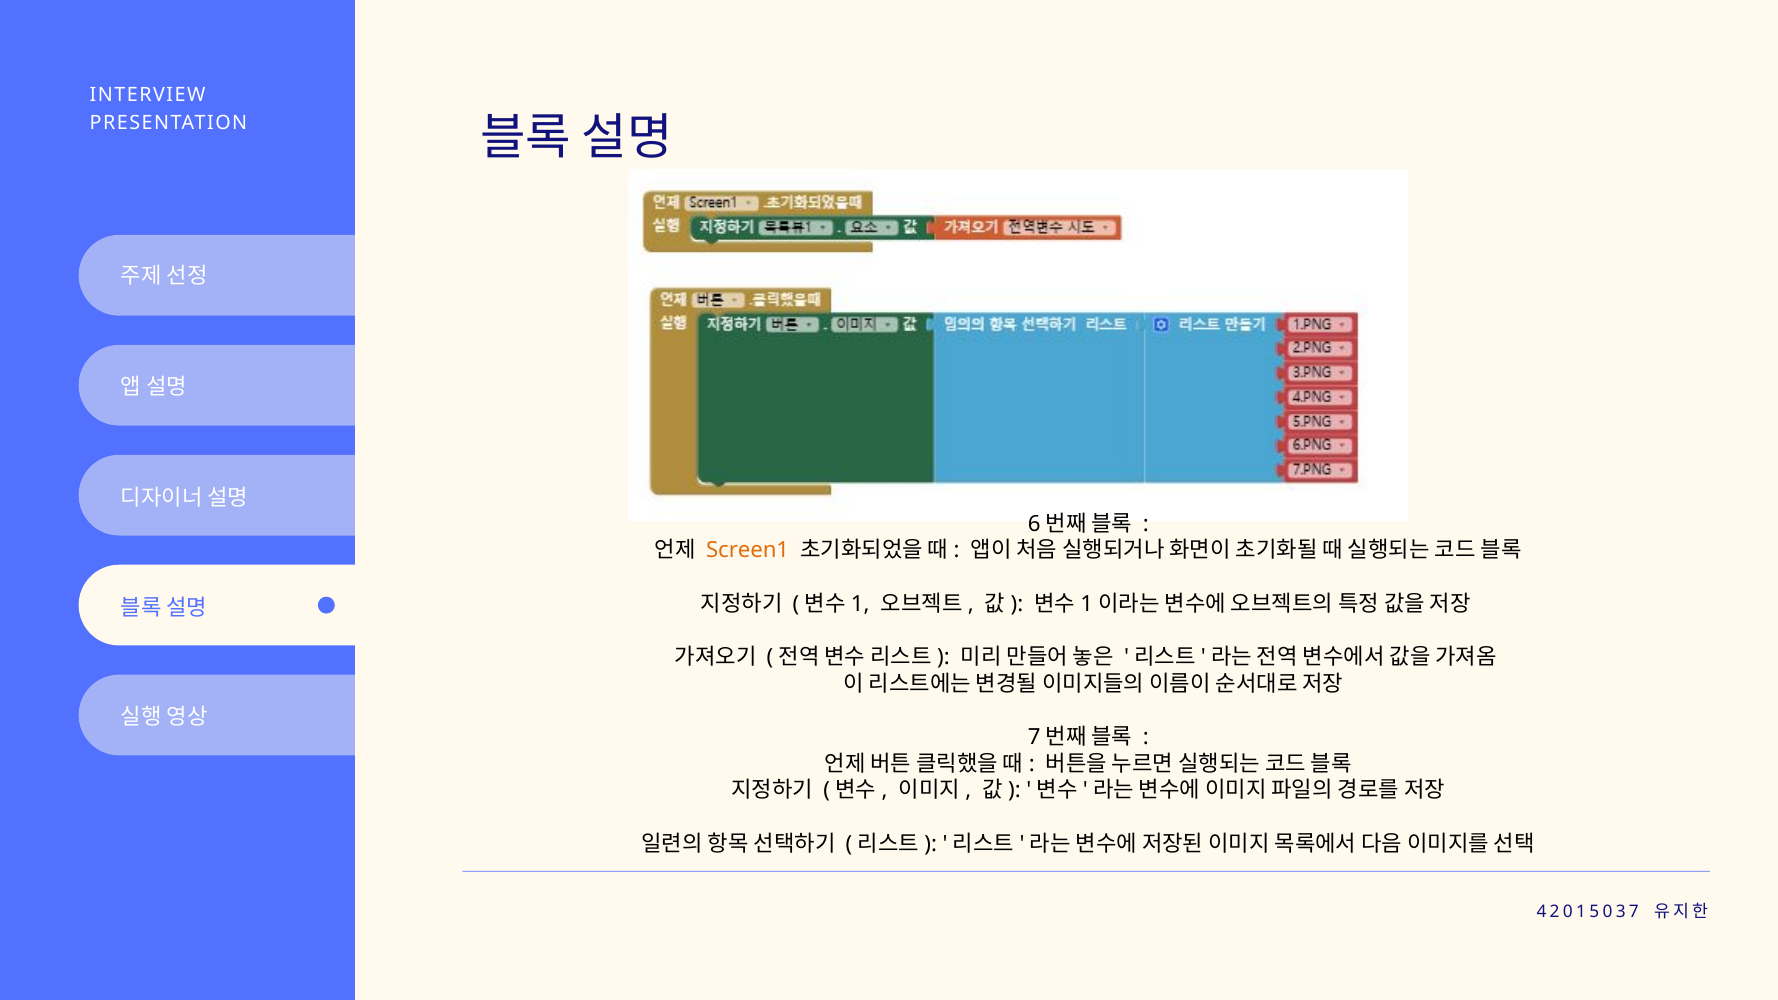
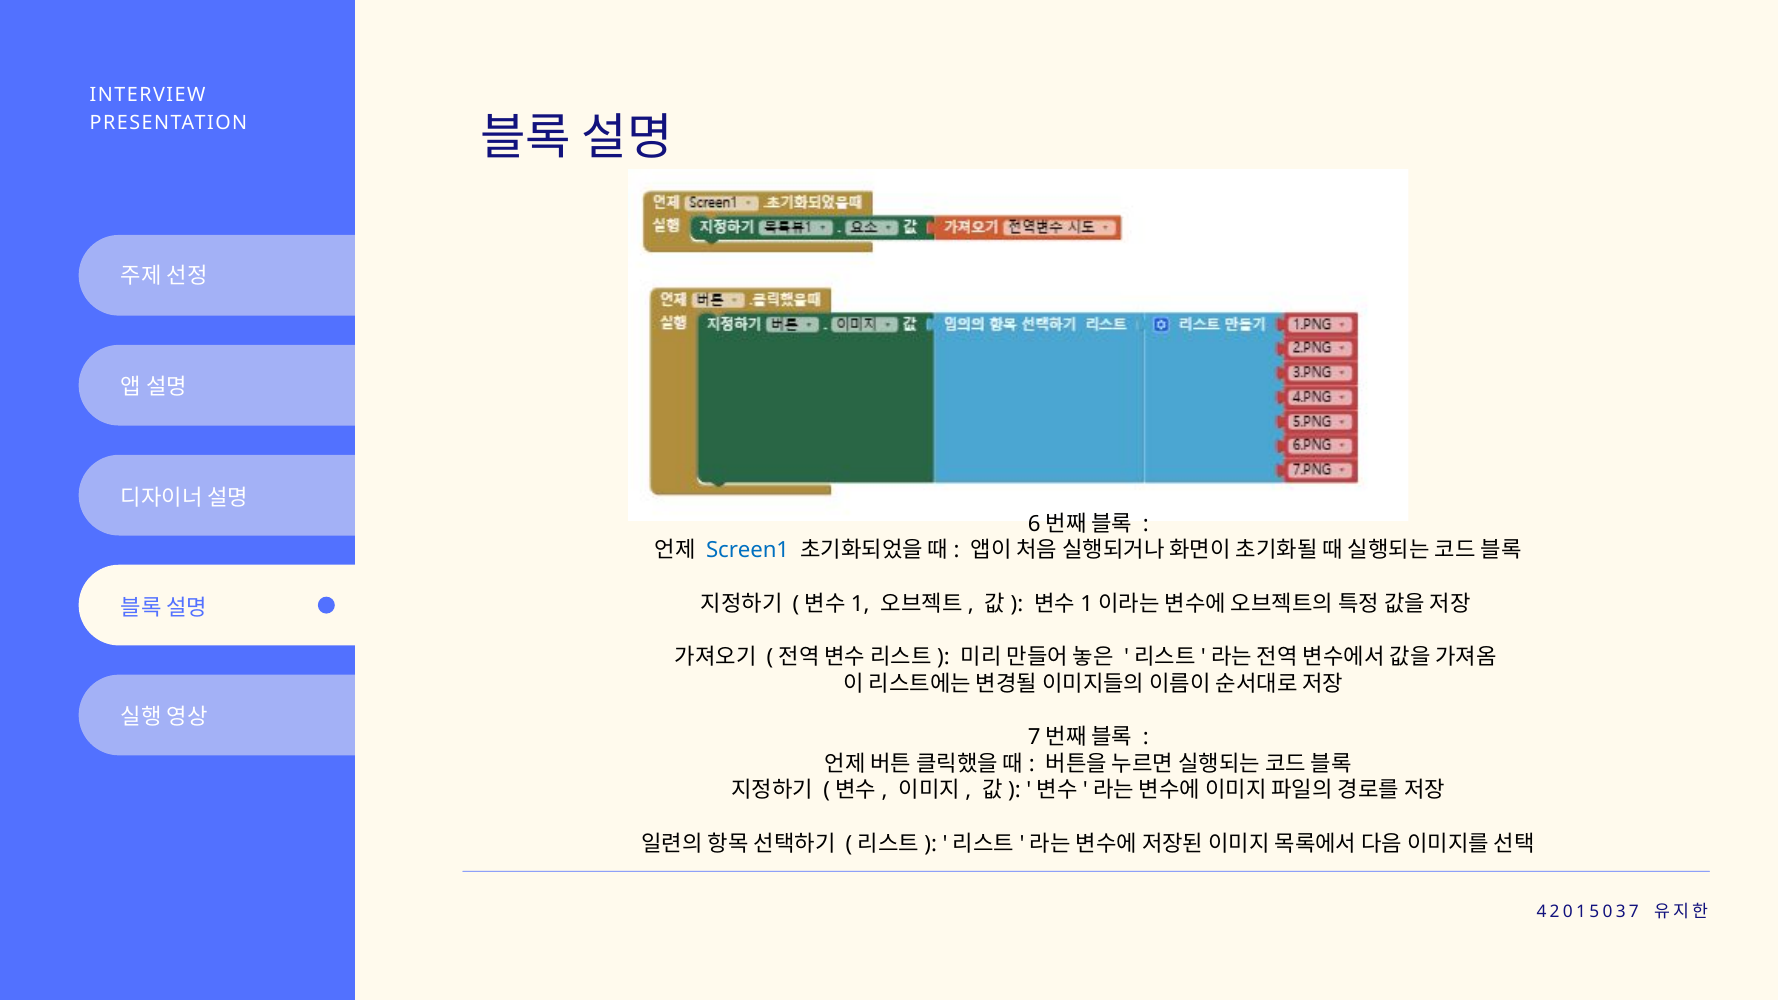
Screen1 colour: orange -> blue
